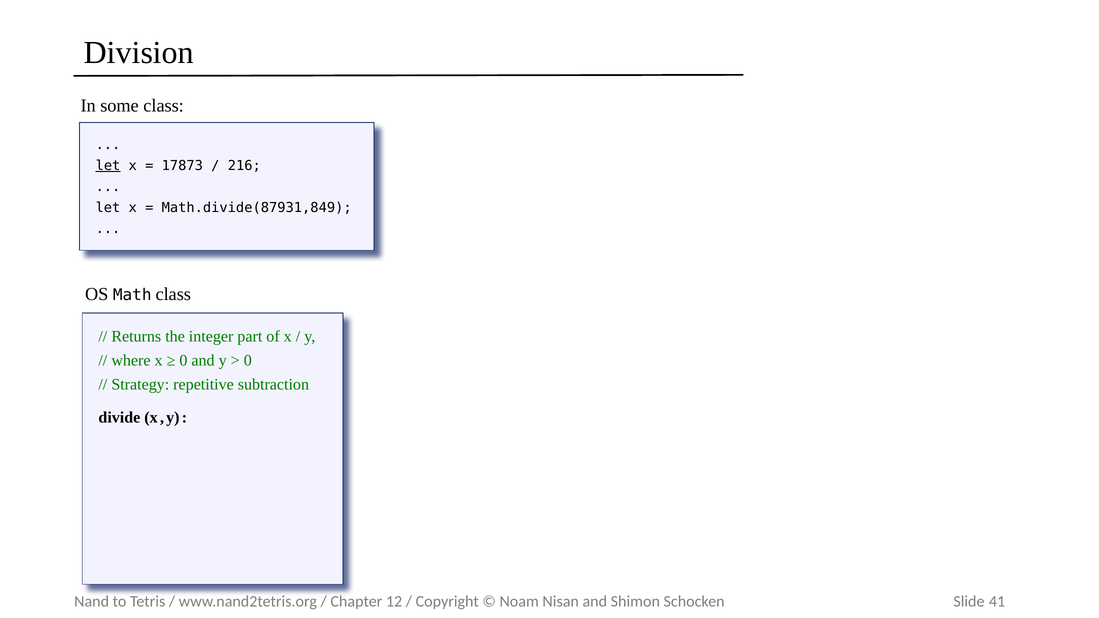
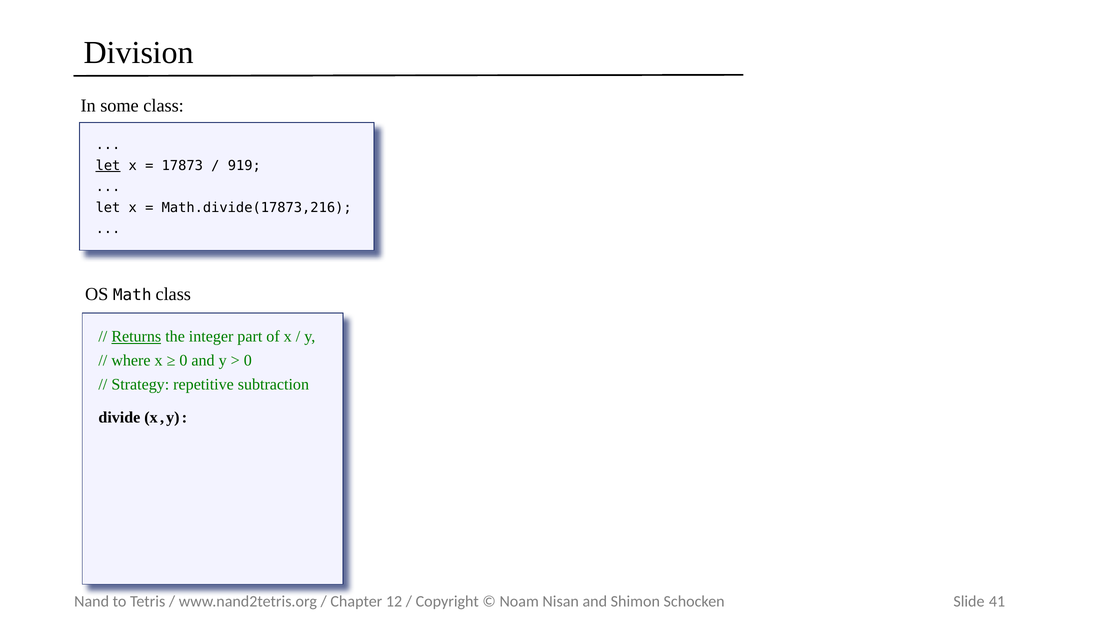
216: 216 -> 919
Math.divide(87931,849: Math.divide(87931,849 -> Math.divide(17873,216
Returns underline: none -> present
